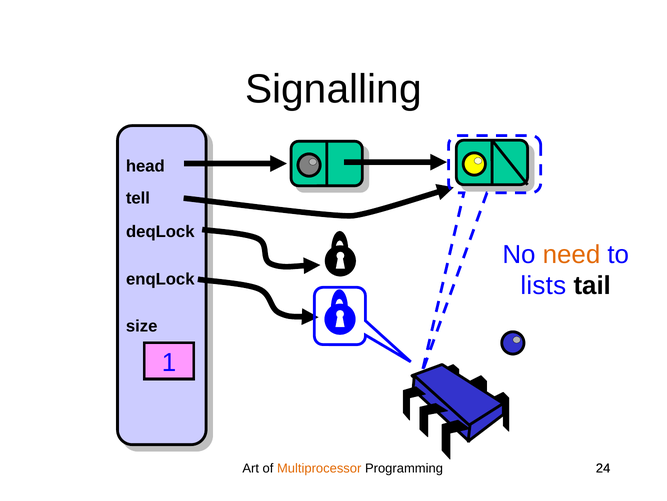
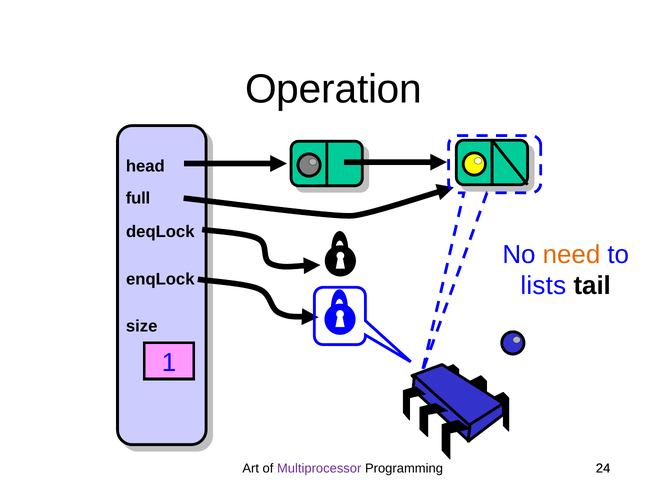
Signalling: Signalling -> Operation
tell: tell -> full
Multiprocessor colour: orange -> purple
